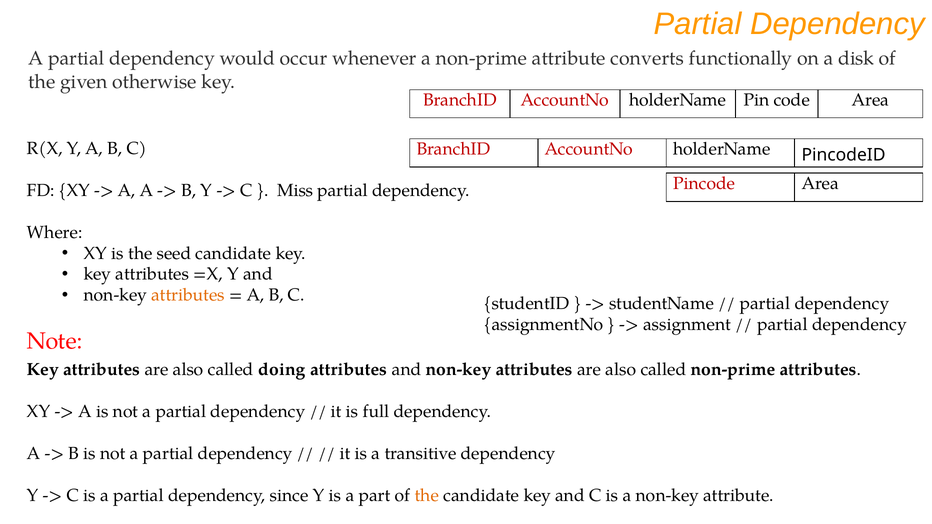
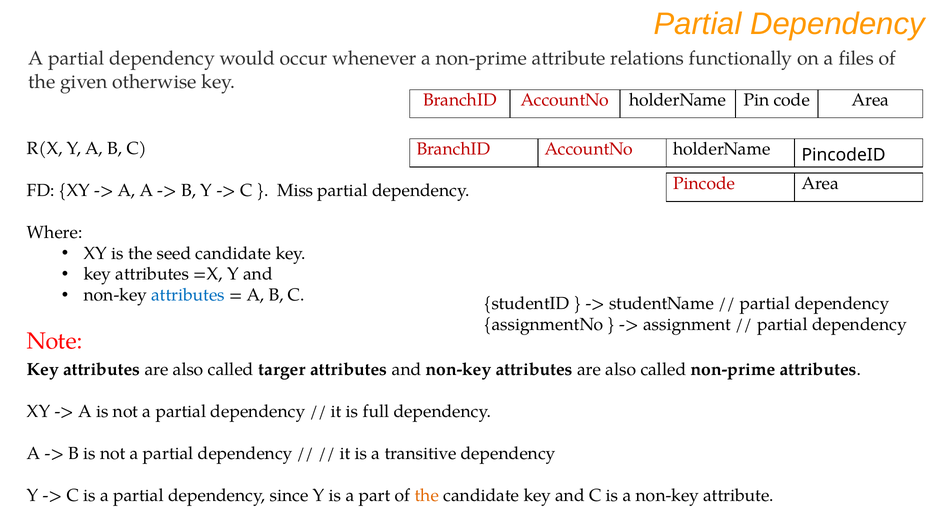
converts: converts -> relations
disk: disk -> files
attributes at (188, 295) colour: orange -> blue
doing: doing -> targer
